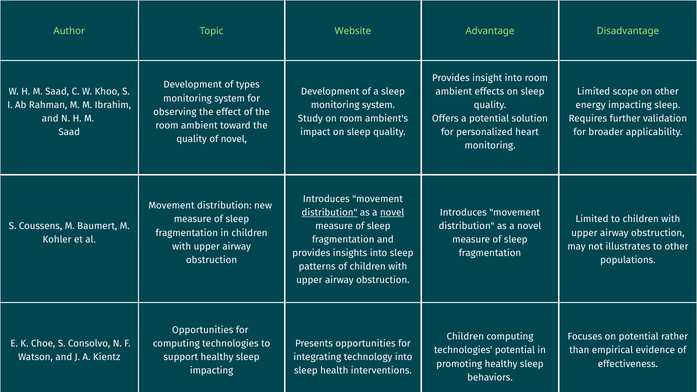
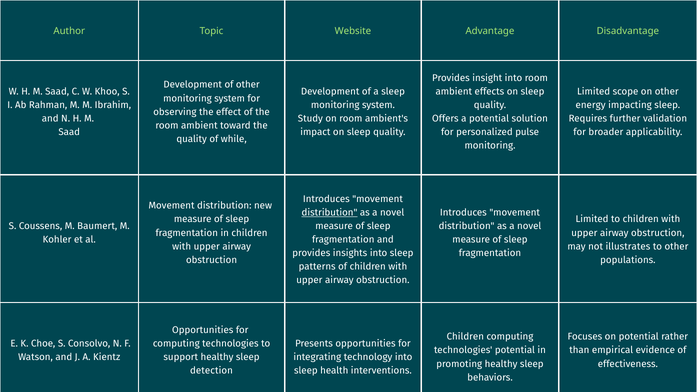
of types: types -> other
heart: heart -> pulse
of novel: novel -> while
novel at (392, 213) underline: present -> none
impacting at (212, 371): impacting -> detection
